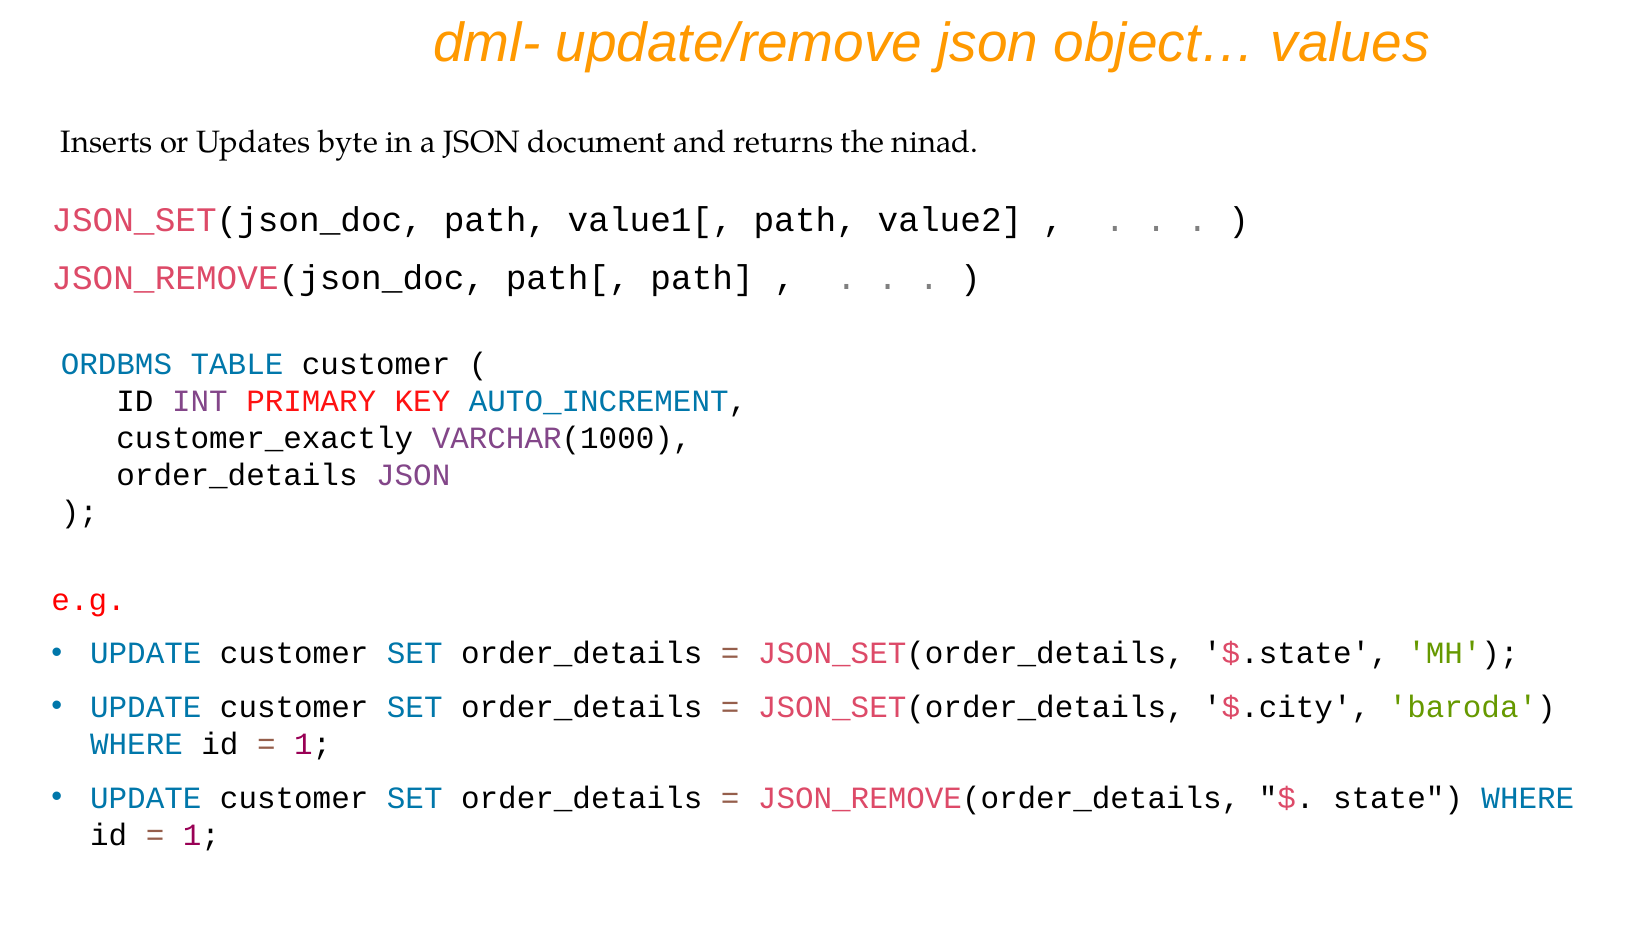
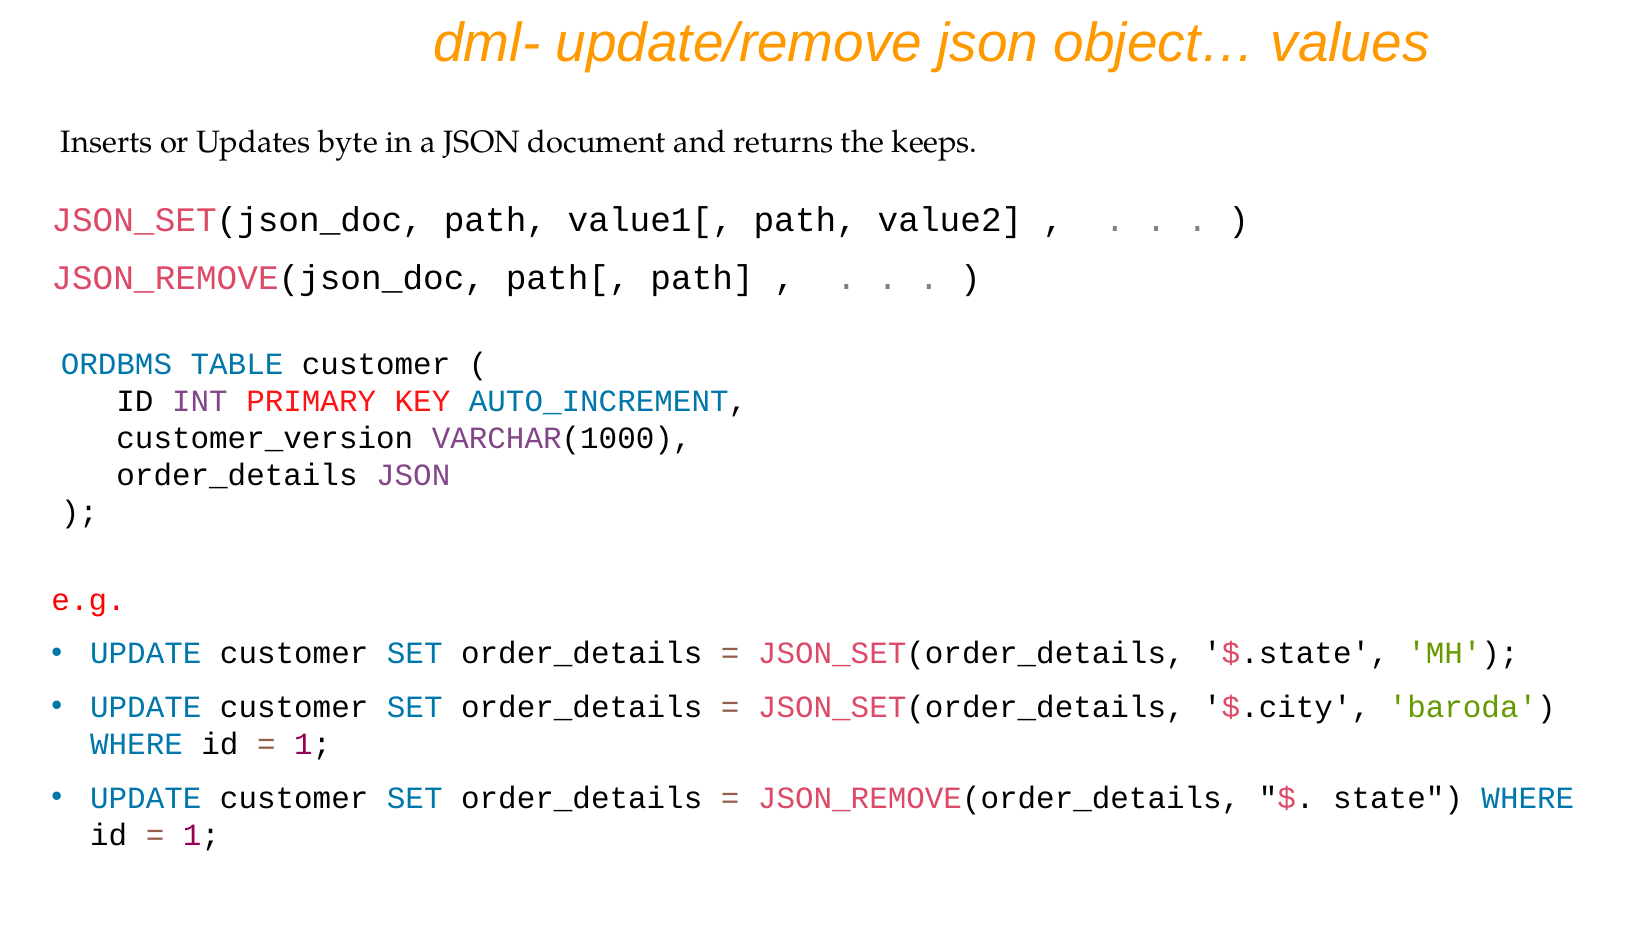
ninad: ninad -> keeps
customer_exactly: customer_exactly -> customer_version
